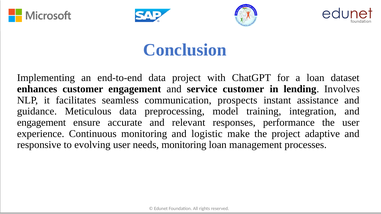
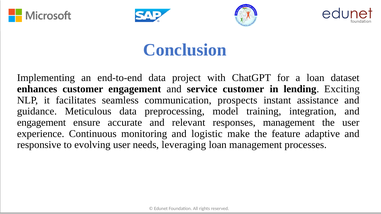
Involves: Involves -> Exciting
responses performance: performance -> management
the project: project -> feature
needs monitoring: monitoring -> leveraging
